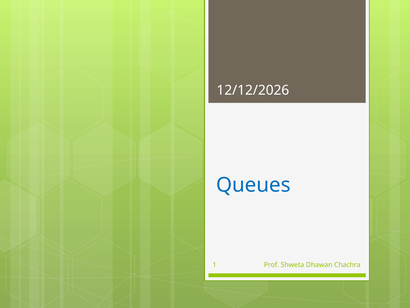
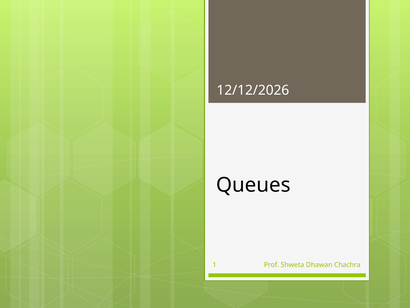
Queues colour: blue -> black
